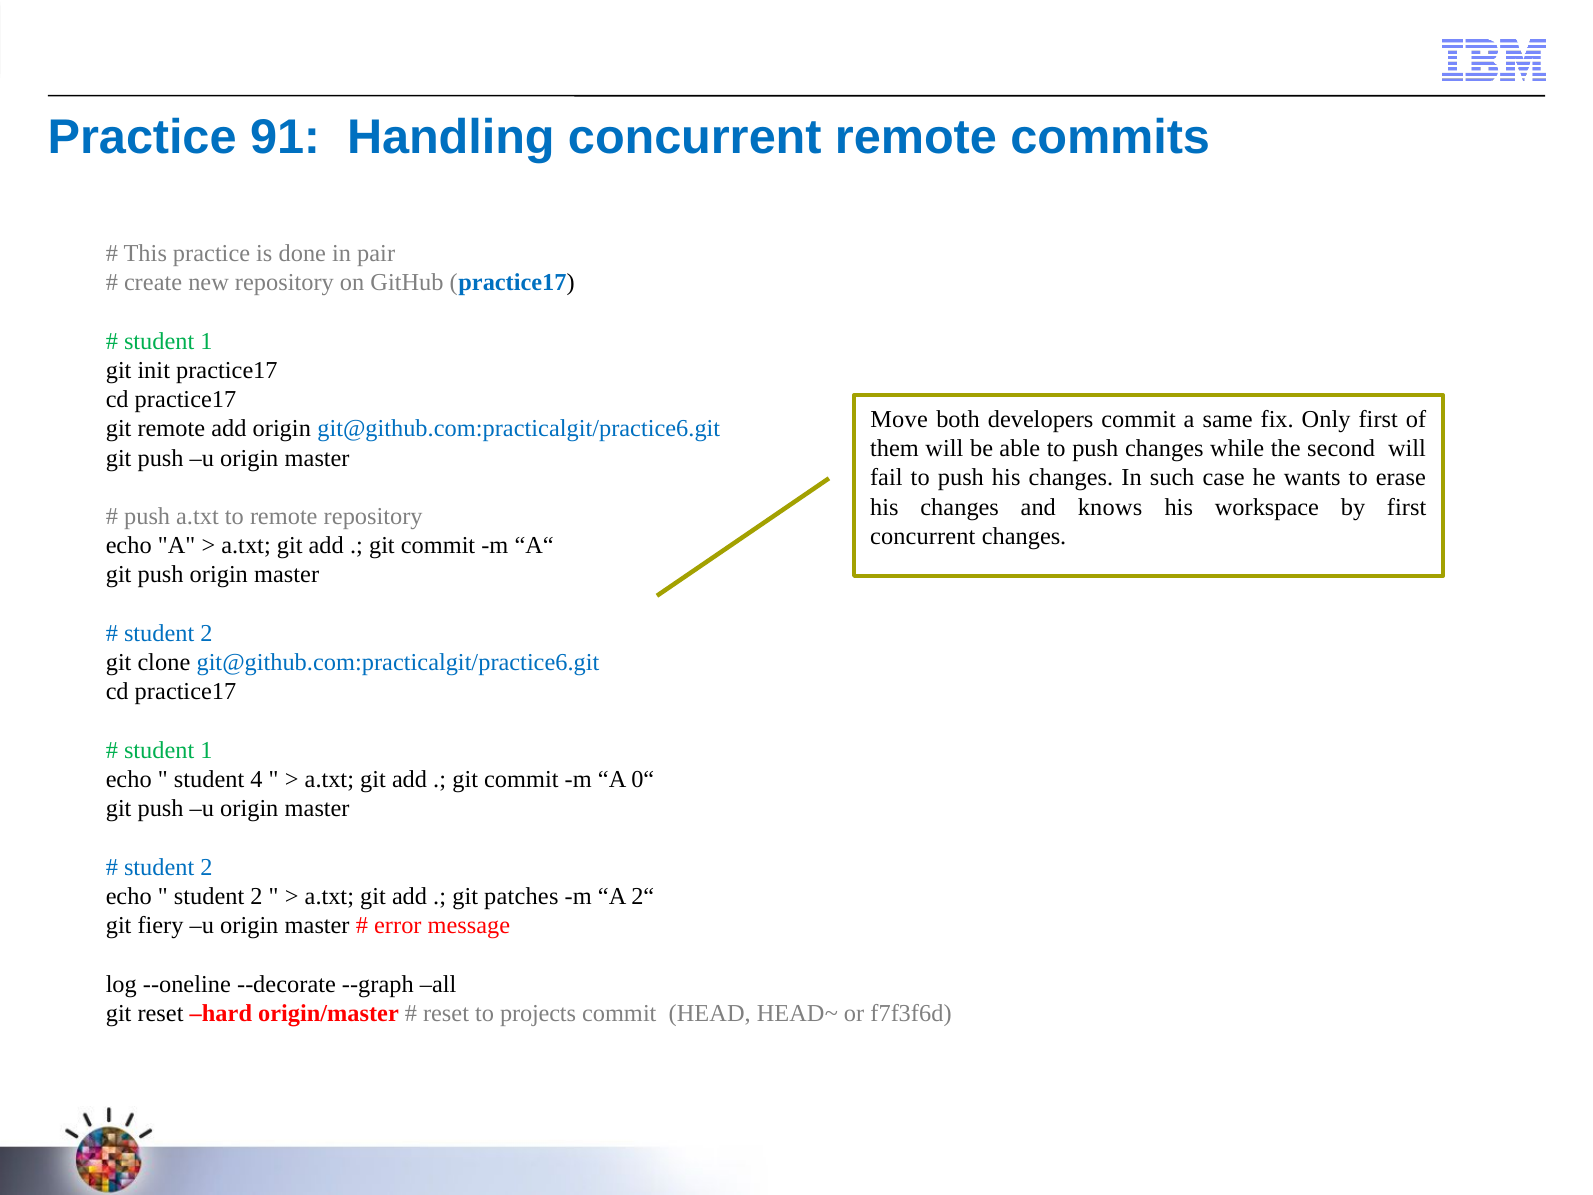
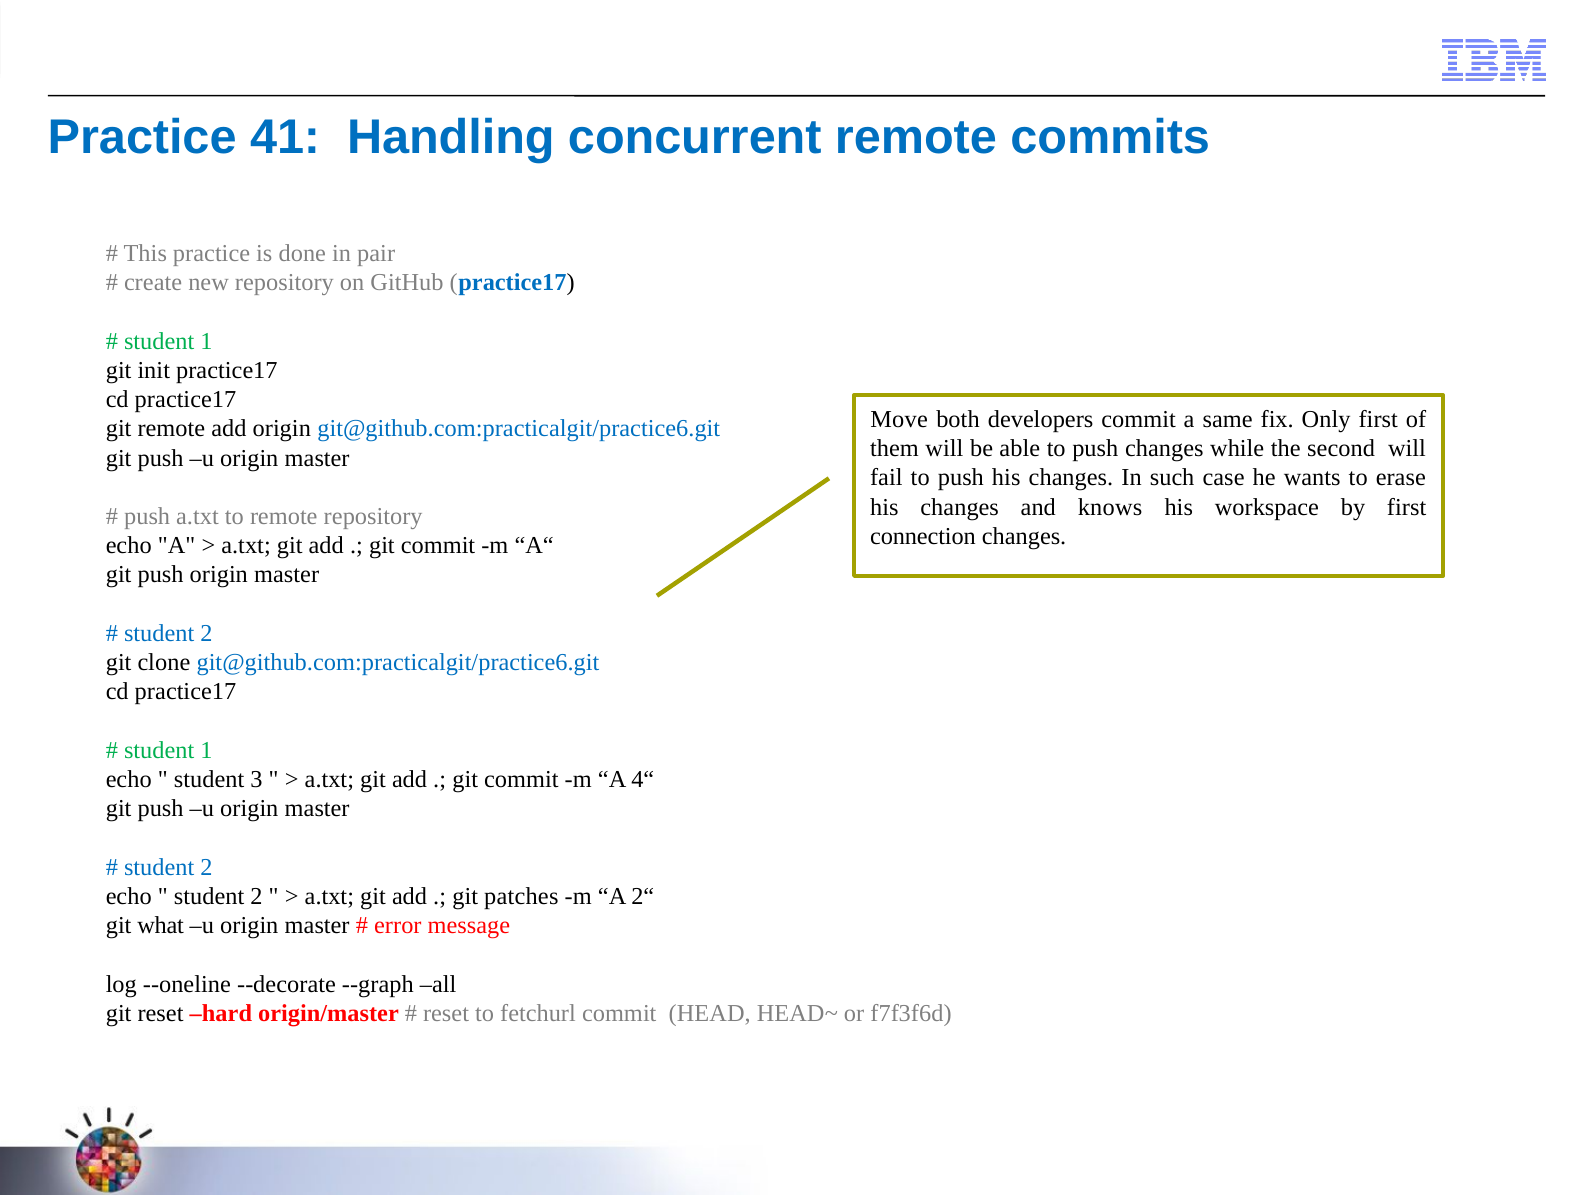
91: 91 -> 41
concurrent at (923, 536): concurrent -> connection
4: 4 -> 3
0“: 0“ -> 4“
fiery: fiery -> what
projects: projects -> fetchurl
